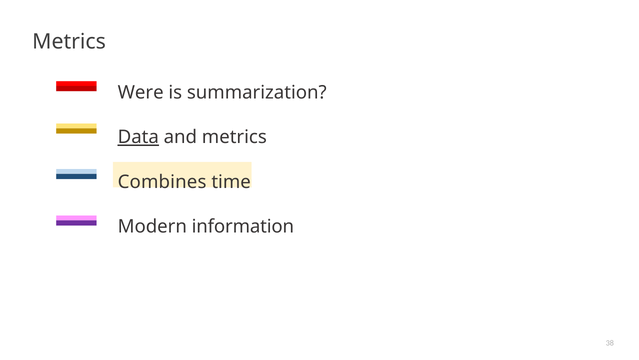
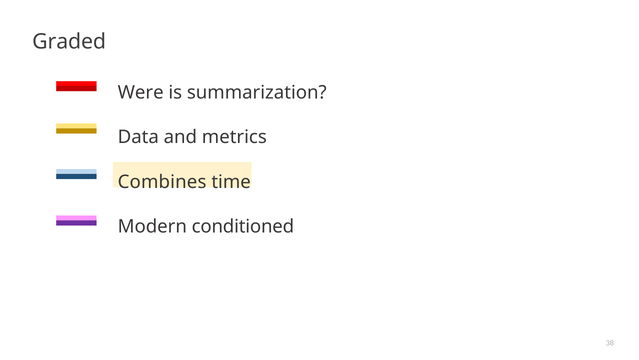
Metrics at (69, 42): Metrics -> Graded
Data underline: present -> none
information: information -> conditioned
